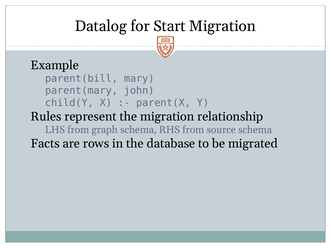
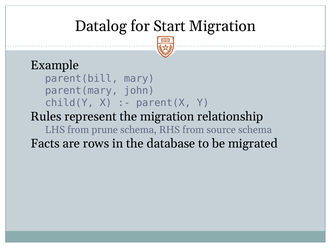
graph: graph -> prune
